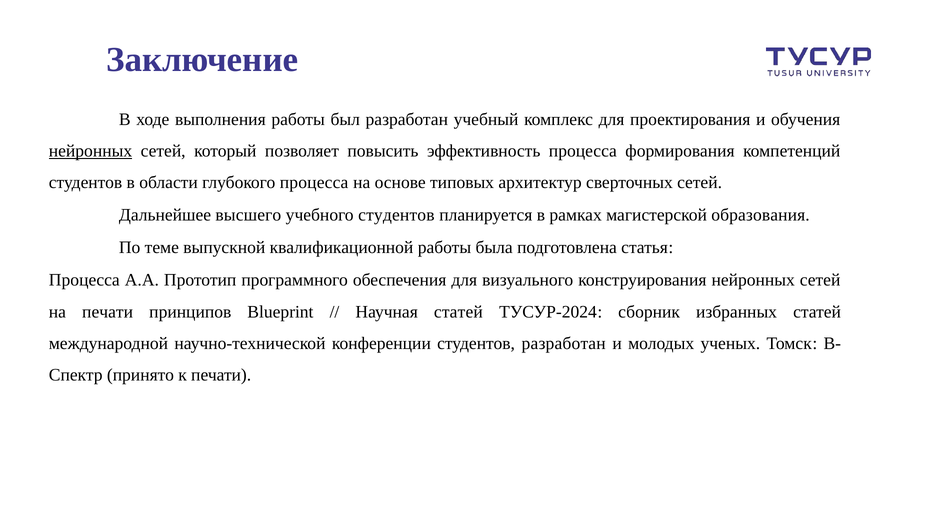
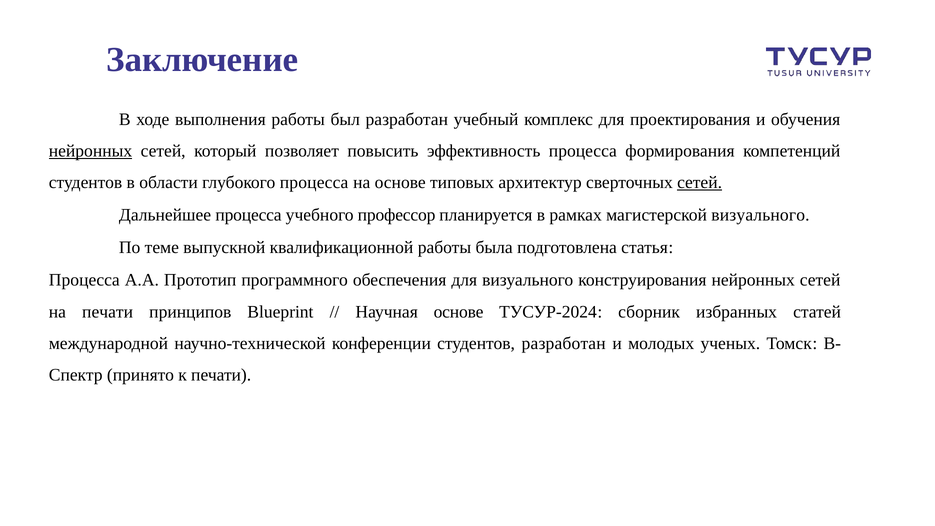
сетей at (700, 183) underline: none -> present
Дальнейшее высшего: высшего -> процесса
учебного студентов: студентов -> профессор
магистерской образования: образования -> визуального
Научная статей: статей -> основе
